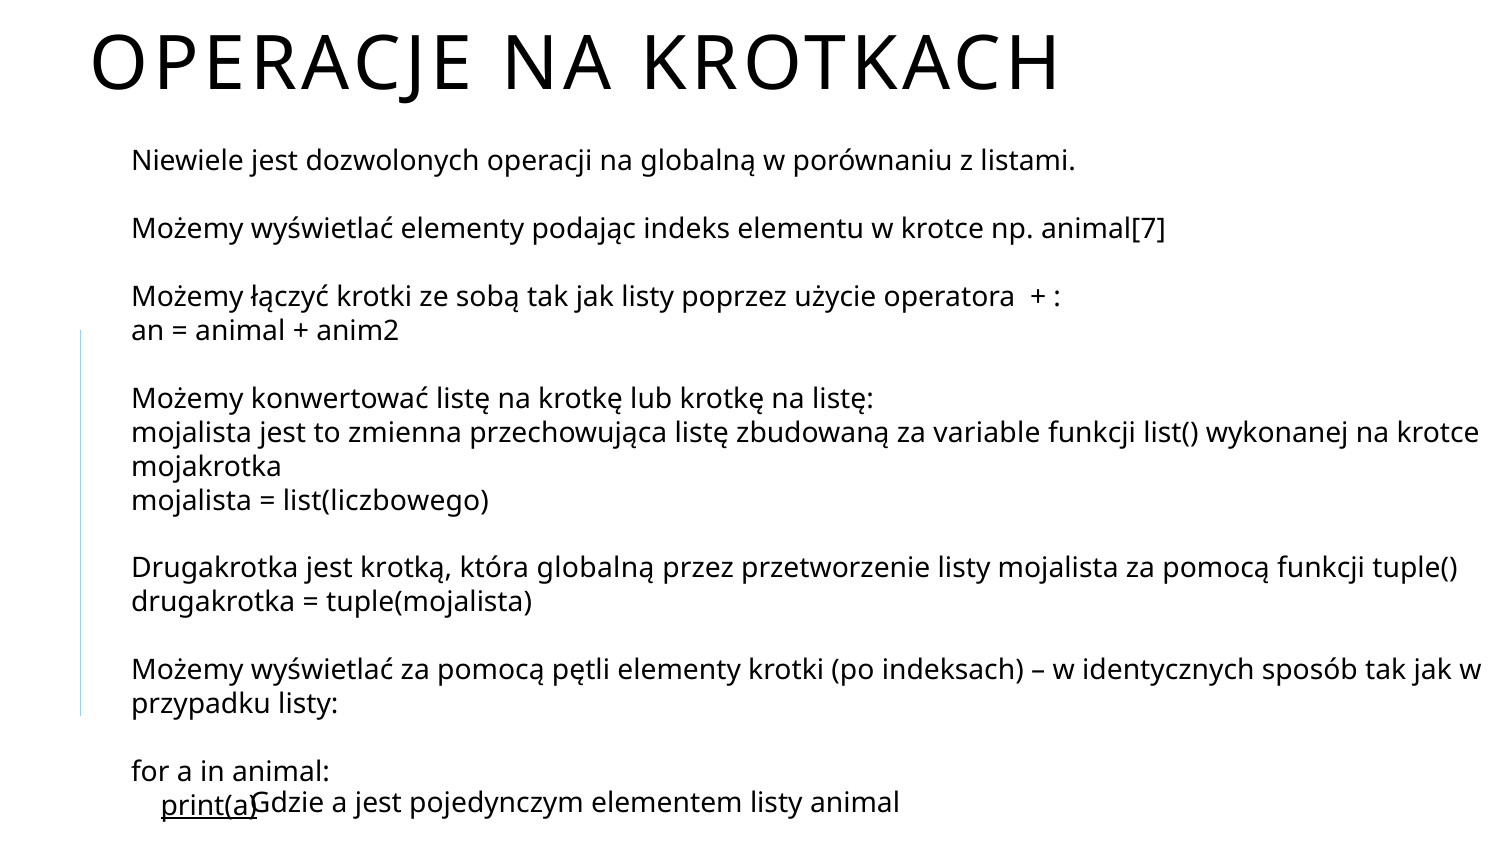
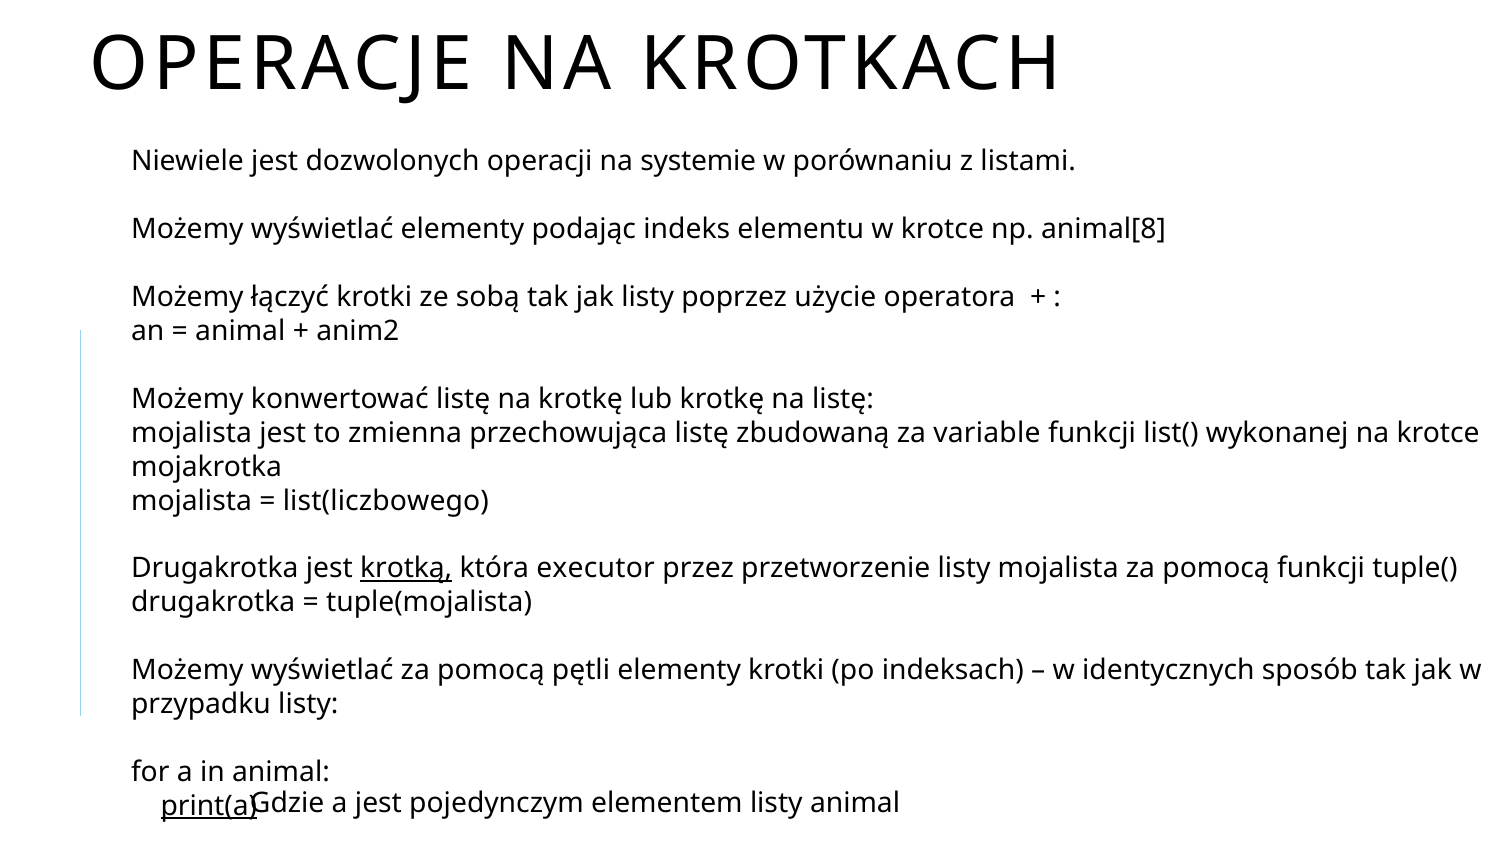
na globalną: globalną -> systemie
animal[7: animal[7 -> animal[8
krotką underline: none -> present
która globalną: globalną -> executor
